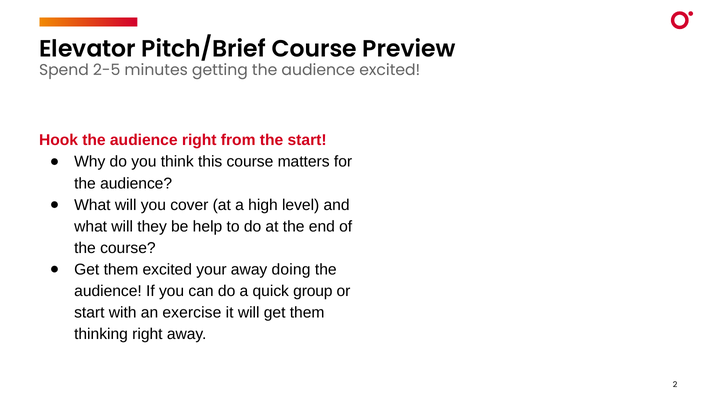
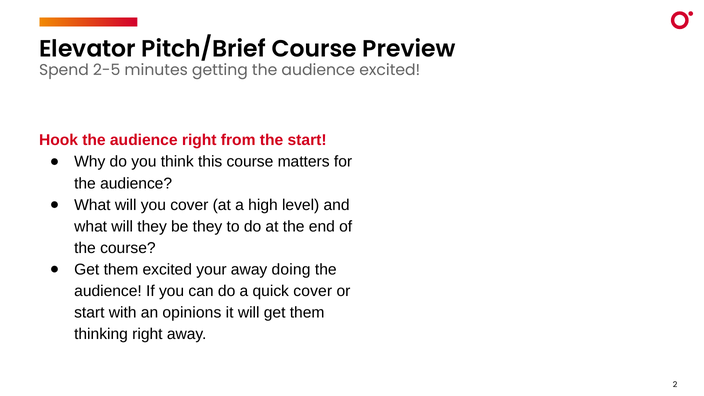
be help: help -> they
quick group: group -> cover
exercise: exercise -> opinions
